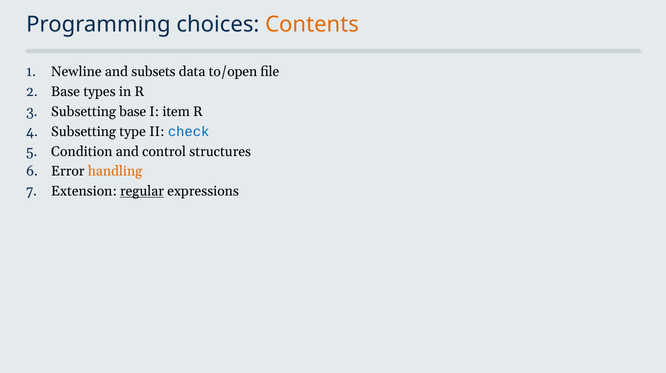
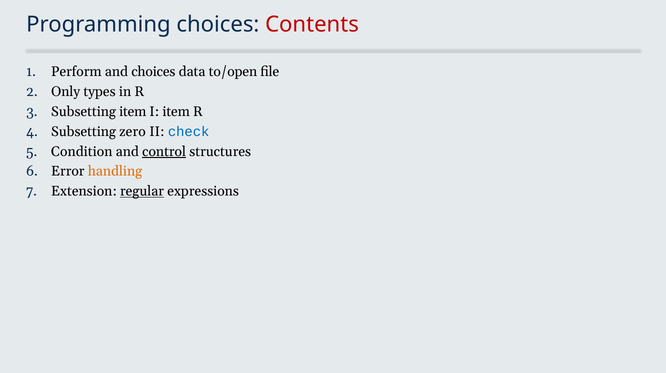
Contents colour: orange -> red
Newline: Newline -> Perform
and subsets: subsets -> choices
Base at (66, 92): Base -> Only
Subsetting base: base -> item
type: type -> zero
control underline: none -> present
